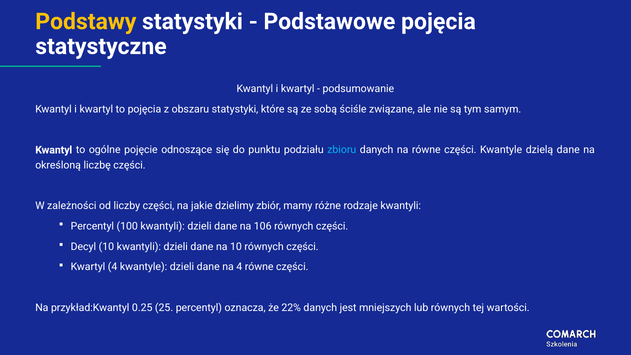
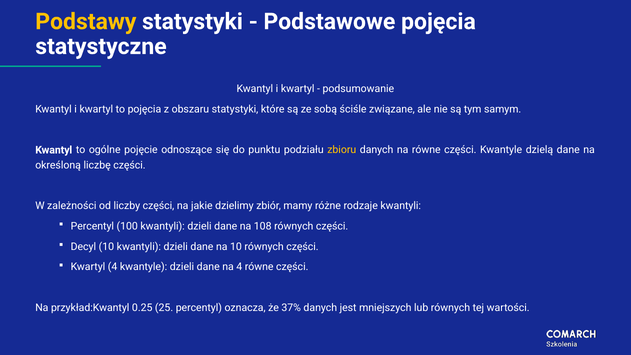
zbioru colour: light blue -> yellow
106: 106 -> 108
22%: 22% -> 37%
